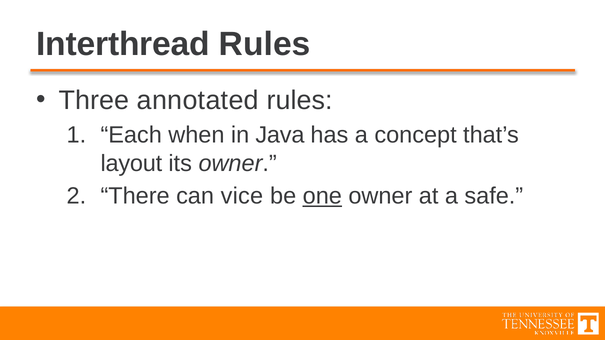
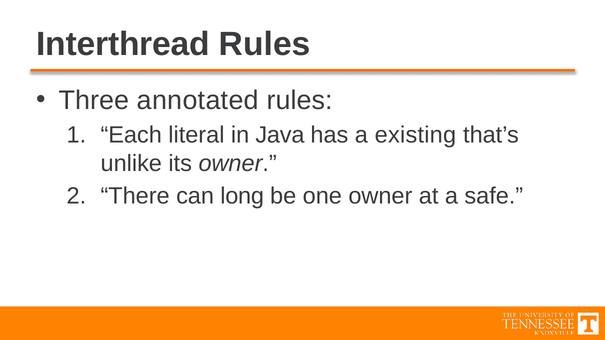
when: when -> literal
concept: concept -> existing
layout: layout -> unlike
vice: vice -> long
one underline: present -> none
